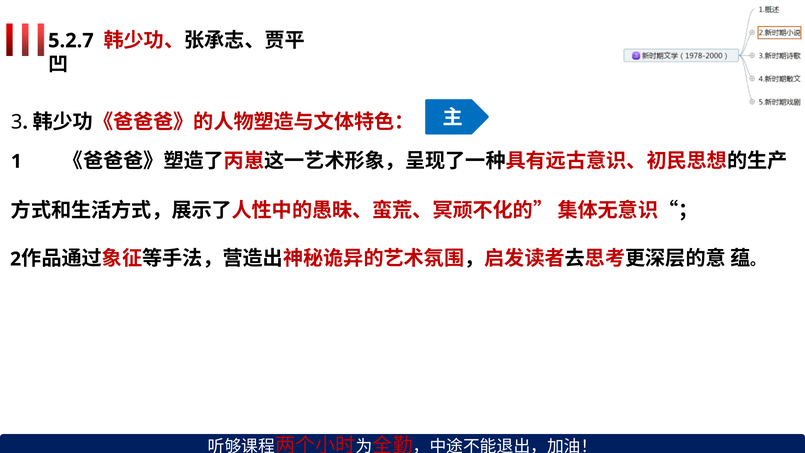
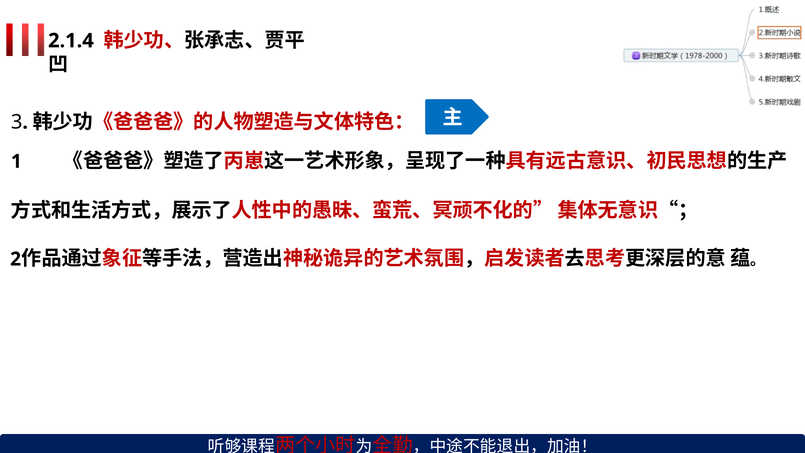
5.2.7: 5.2.7 -> 2.1.4
